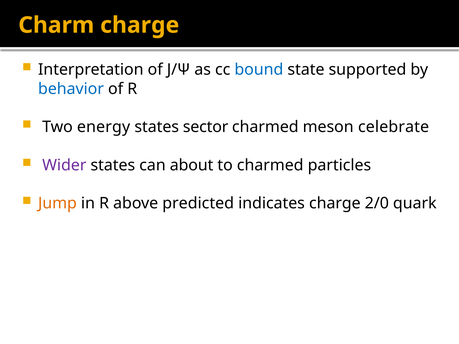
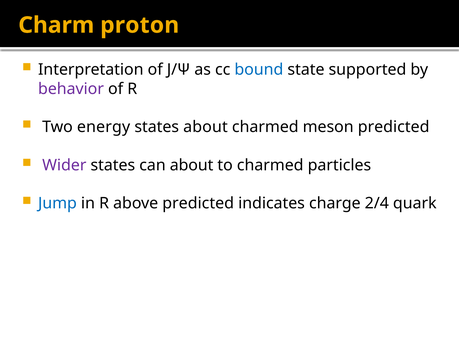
Charm charge: charge -> proton
behavior colour: blue -> purple
states sector: sector -> about
meson celebrate: celebrate -> predicted
Jump colour: orange -> blue
2/0: 2/0 -> 2/4
